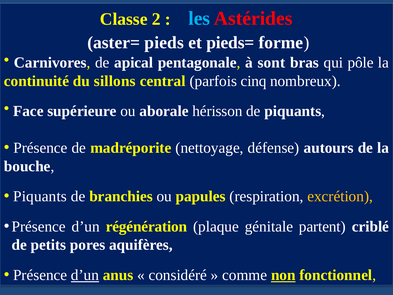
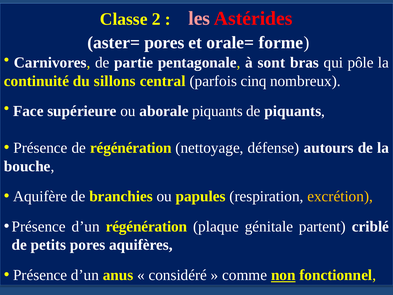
les colour: light blue -> pink
aster= pieds: pieds -> pores
pieds=: pieds= -> orale=
apical: apical -> partie
aborale hérisson: hérisson -> piquants
de madréporite: madréporite -> régénération
Piquants at (40, 196): Piquants -> Aquifère
d’un at (85, 275) underline: present -> none
